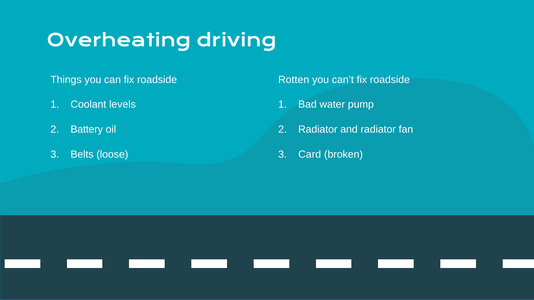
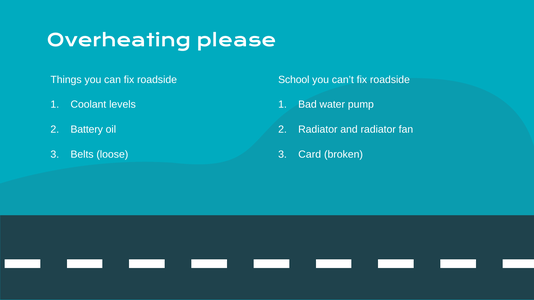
driving: driving -> please
Rotten: Rotten -> School
